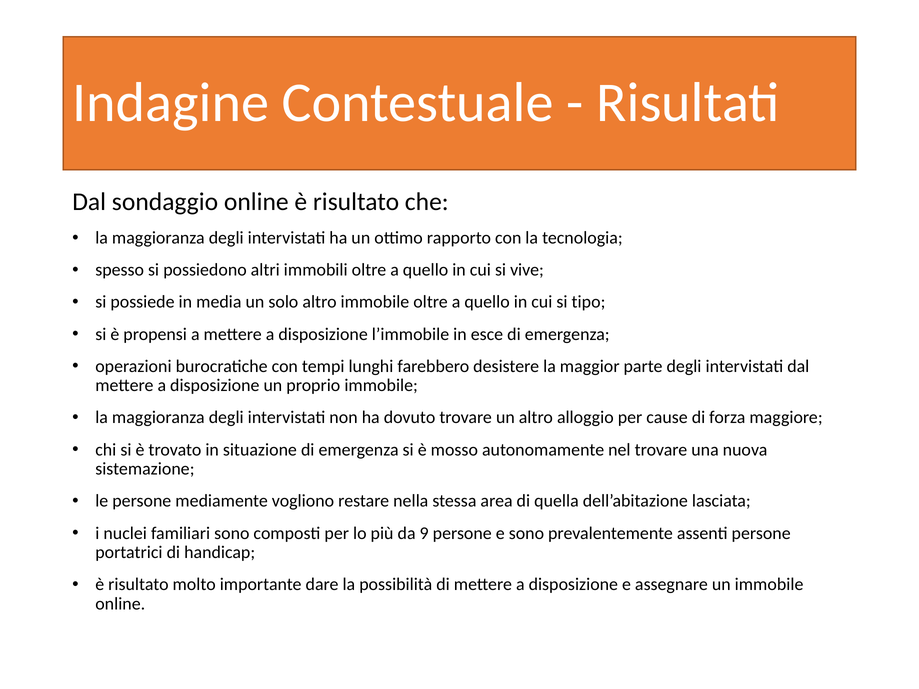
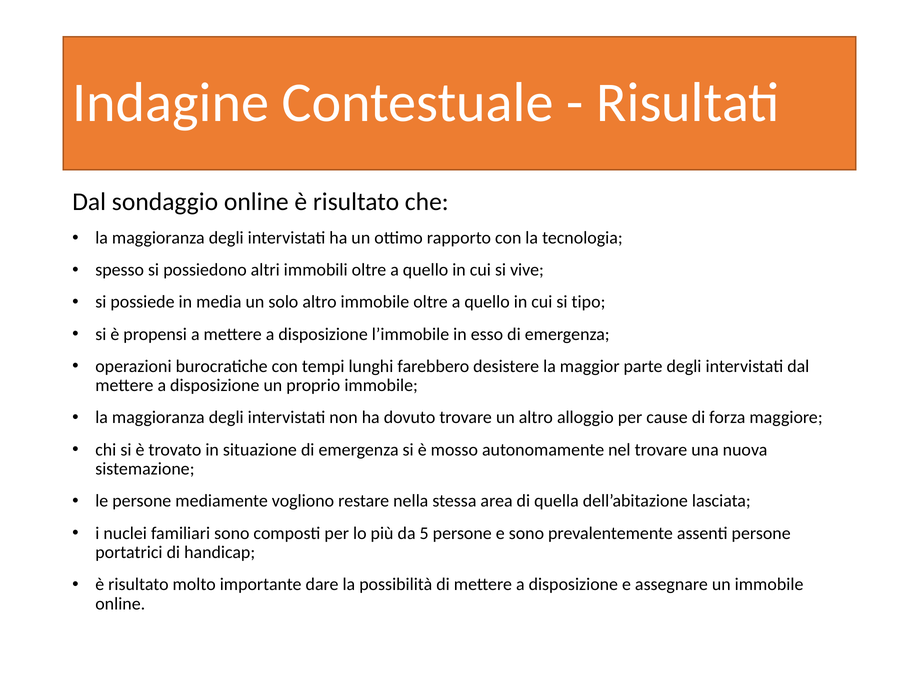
esce: esce -> esso
9: 9 -> 5
